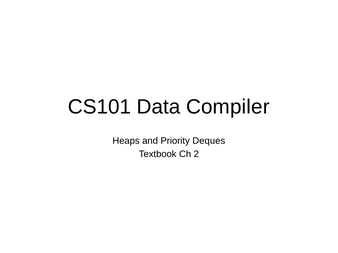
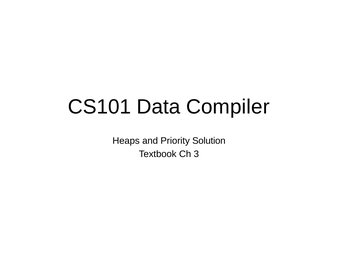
Deques: Deques -> Solution
2: 2 -> 3
